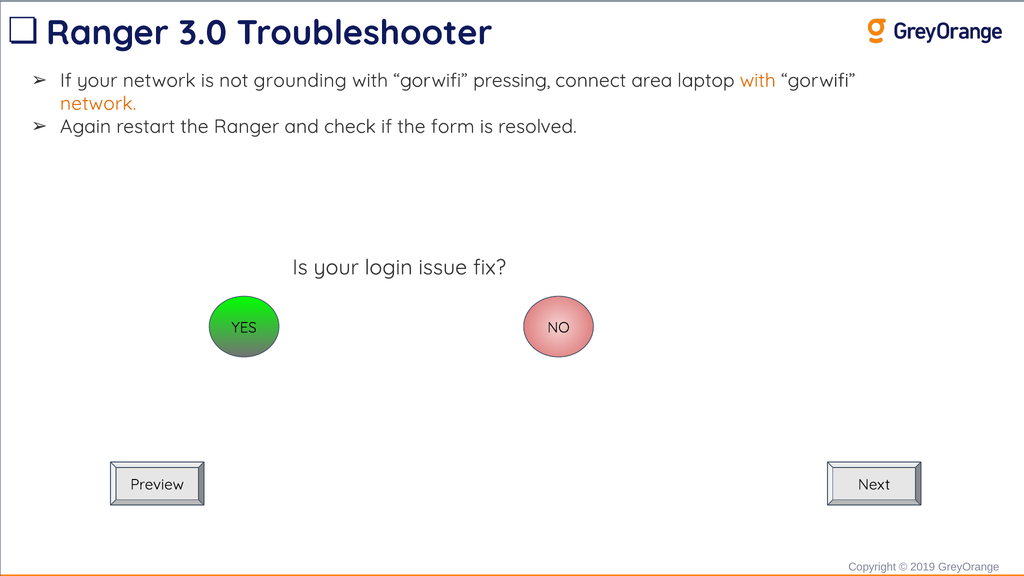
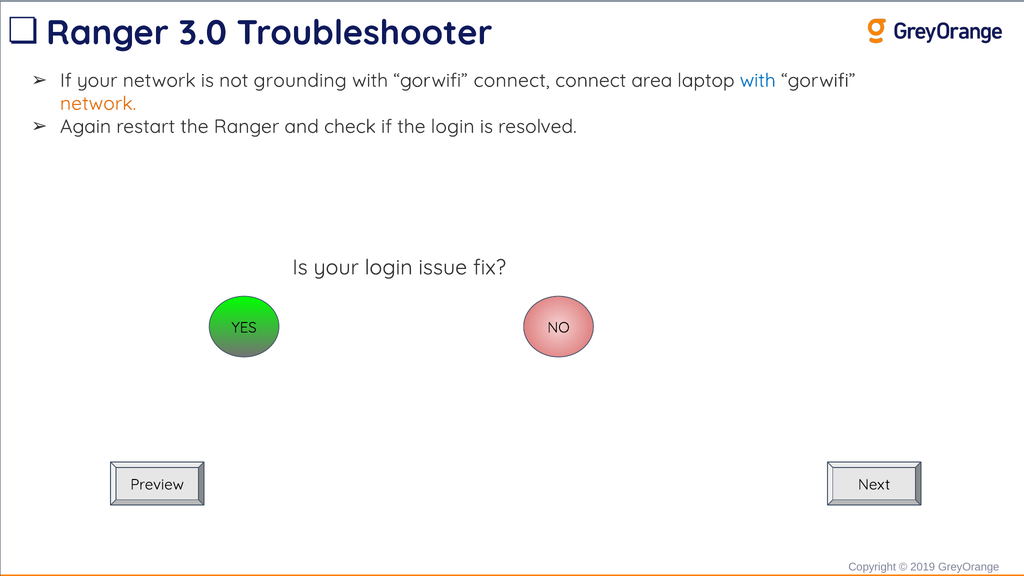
gorwifi pressing: pressing -> connect
with at (758, 81) colour: orange -> blue
the form: form -> login
